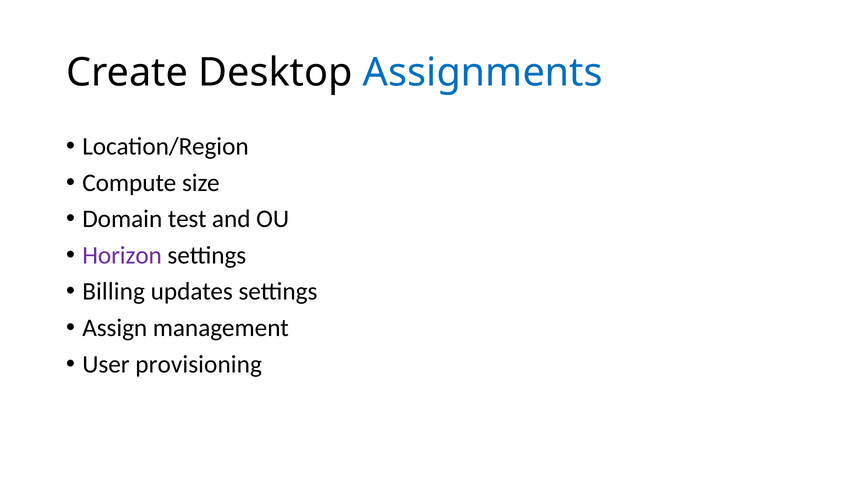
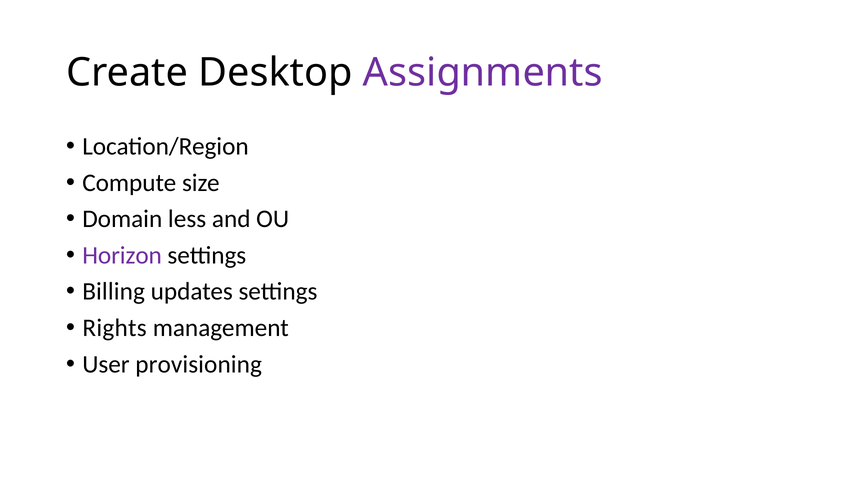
Assignments colour: blue -> purple
test: test -> less
Assign: Assign -> Rights
